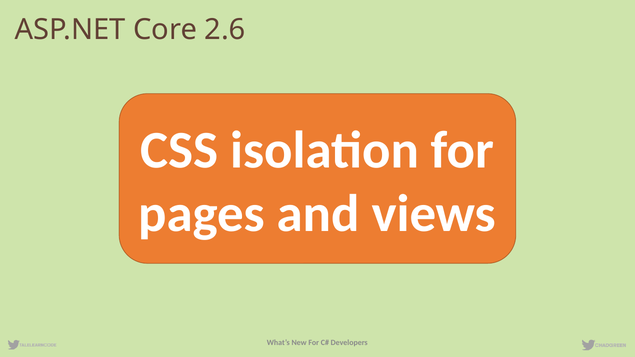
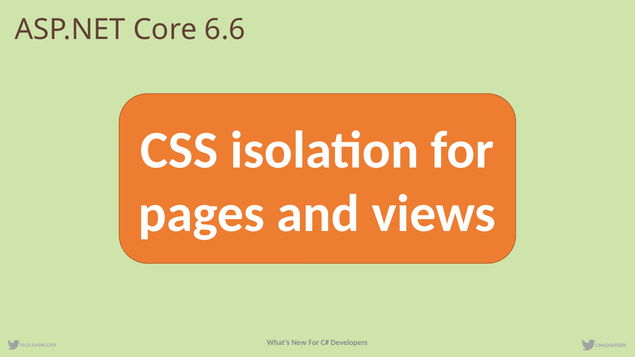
2.6: 2.6 -> 6.6
